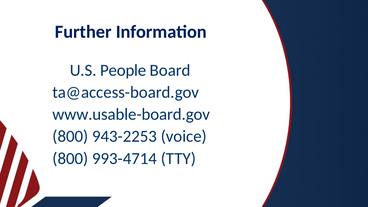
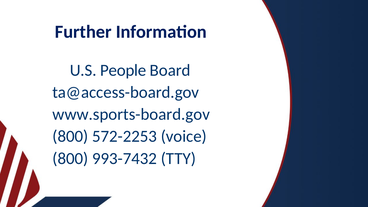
www.usable-board.gov: www.usable-board.gov -> www.sports-board.gov
943-2253: 943-2253 -> 572-2253
993-4714: 993-4714 -> 993-7432
